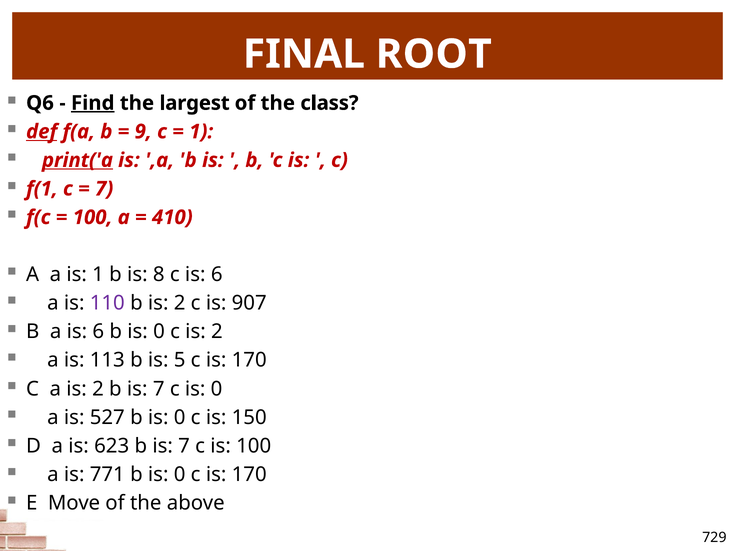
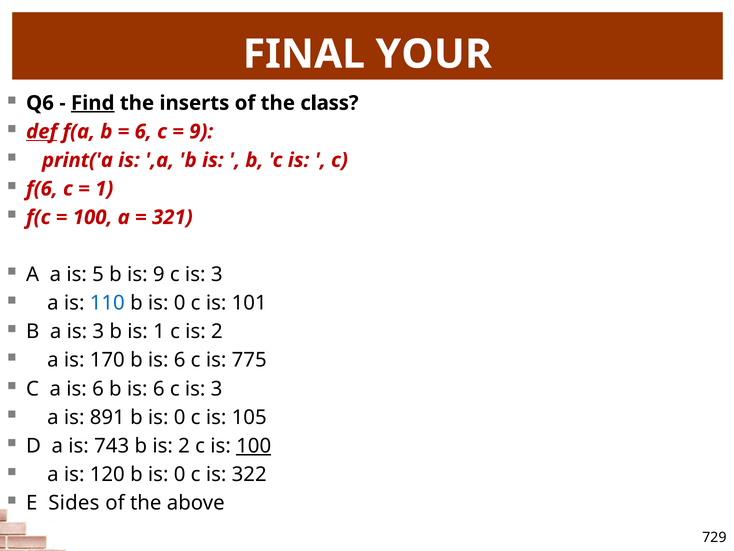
ROOT: ROOT -> YOUR
largest: largest -> inserts
9 at (143, 132): 9 -> 6
1 at (201, 132): 1 -> 9
print('a underline: present -> none
f(1: f(1 -> f(6
7 at (104, 189): 7 -> 1
410: 410 -> 321
is 1: 1 -> 5
is 8: 8 -> 9
6 at (217, 274): 6 -> 3
110 colour: purple -> blue
2 at (180, 303): 2 -> 0
907: 907 -> 101
a is 6: 6 -> 3
0 at (159, 331): 0 -> 1
113: 113 -> 170
5 at (180, 360): 5 -> 6
170 at (249, 360): 170 -> 775
a is 2: 2 -> 6
7 at (159, 388): 7 -> 6
0 at (217, 388): 0 -> 3
527: 527 -> 891
150: 150 -> 105
623: 623 -> 743
7 at (184, 446): 7 -> 2
100 at (254, 446) underline: none -> present
771: 771 -> 120
0 c is 170: 170 -> 322
Move: Move -> Sides
